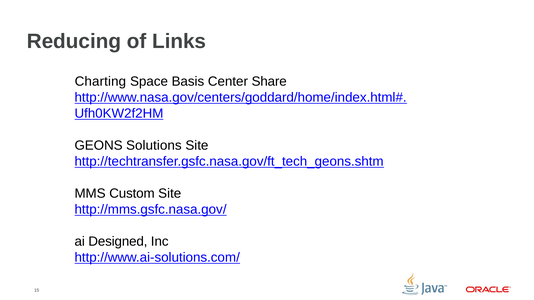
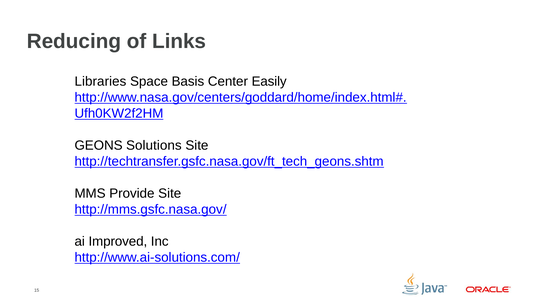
Charting: Charting -> Libraries
Share: Share -> Easily
Custom: Custom -> Provide
Designed: Designed -> Improved
